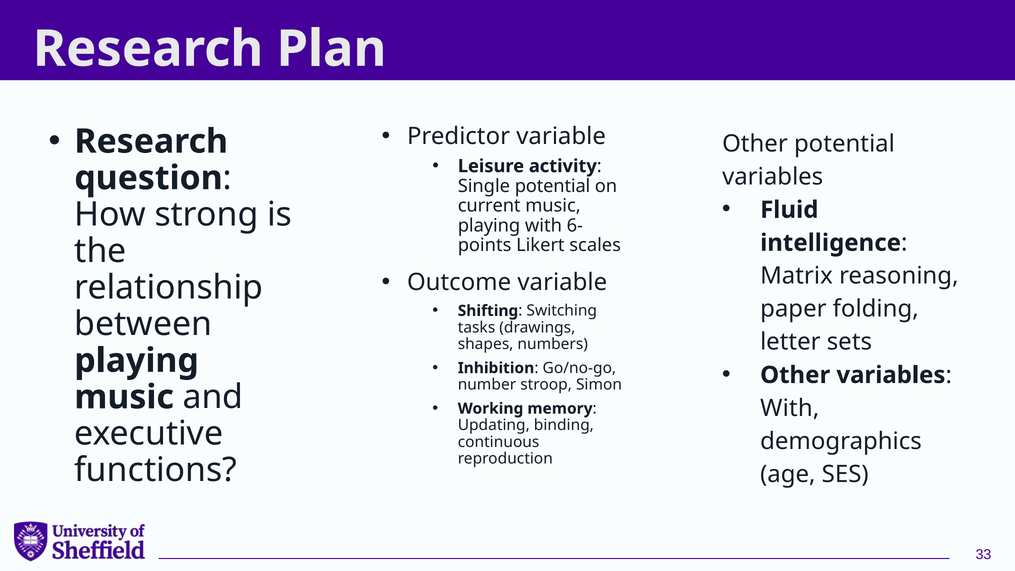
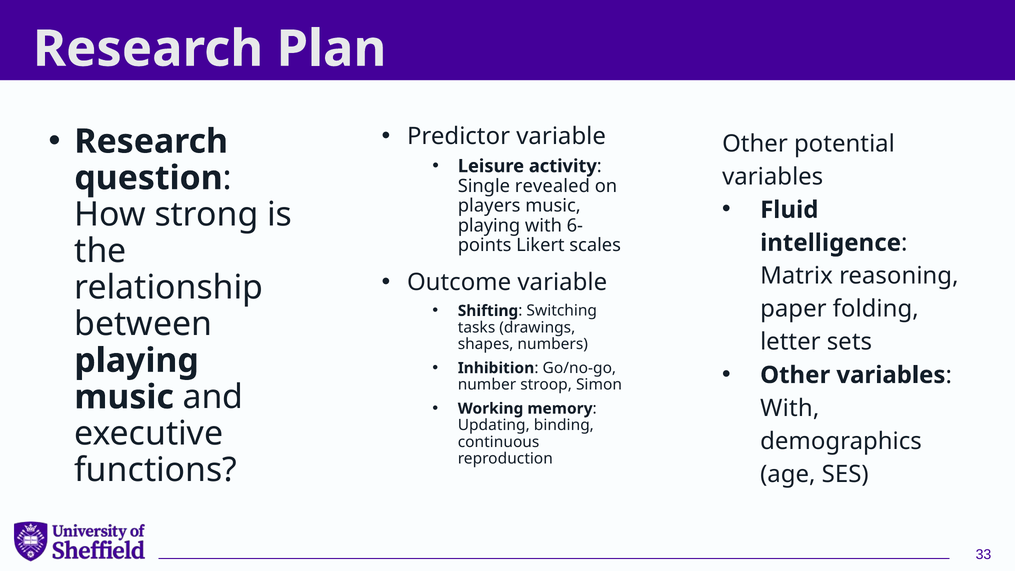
Single potential: potential -> revealed
current: current -> players
